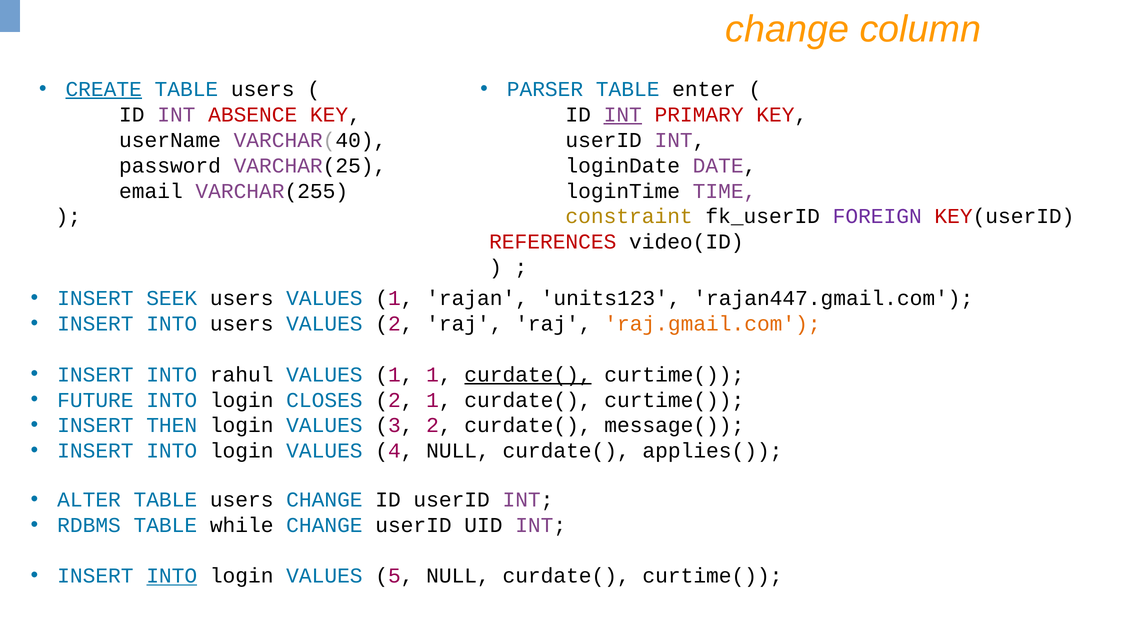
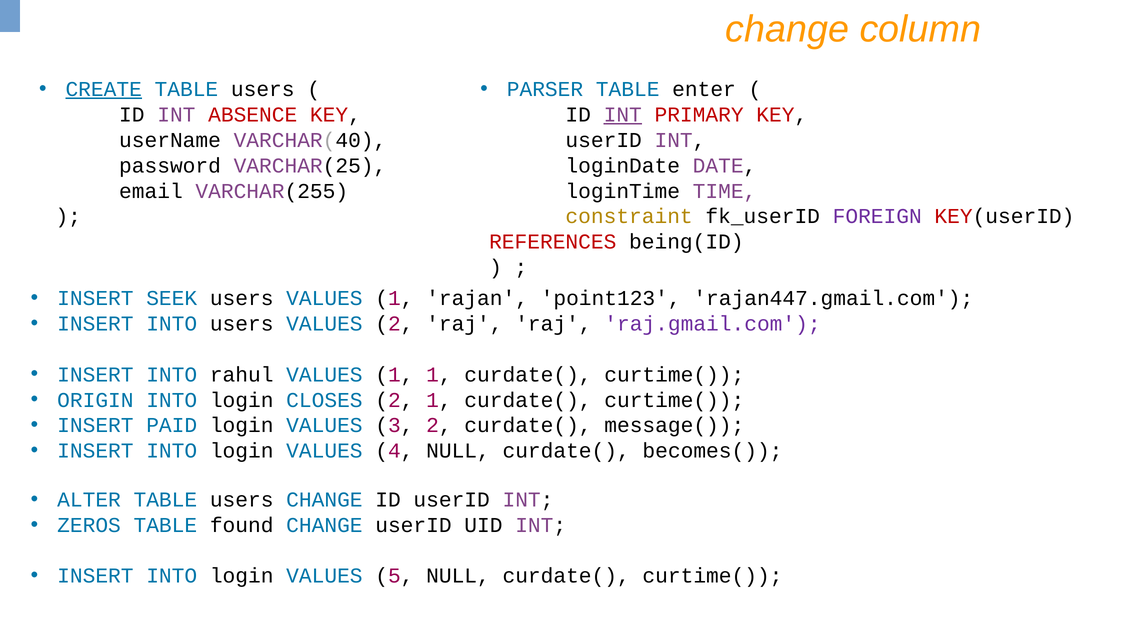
video(ID: video(ID -> being(ID
units123: units123 -> point123
raj.gmail.com colour: orange -> purple
curdate( at (528, 375) underline: present -> none
FUTURE: FUTURE -> ORIGIN
THEN: THEN -> PAID
applies(: applies( -> becomes(
RDBMS: RDBMS -> ZEROS
while: while -> found
INTO at (172, 576) underline: present -> none
